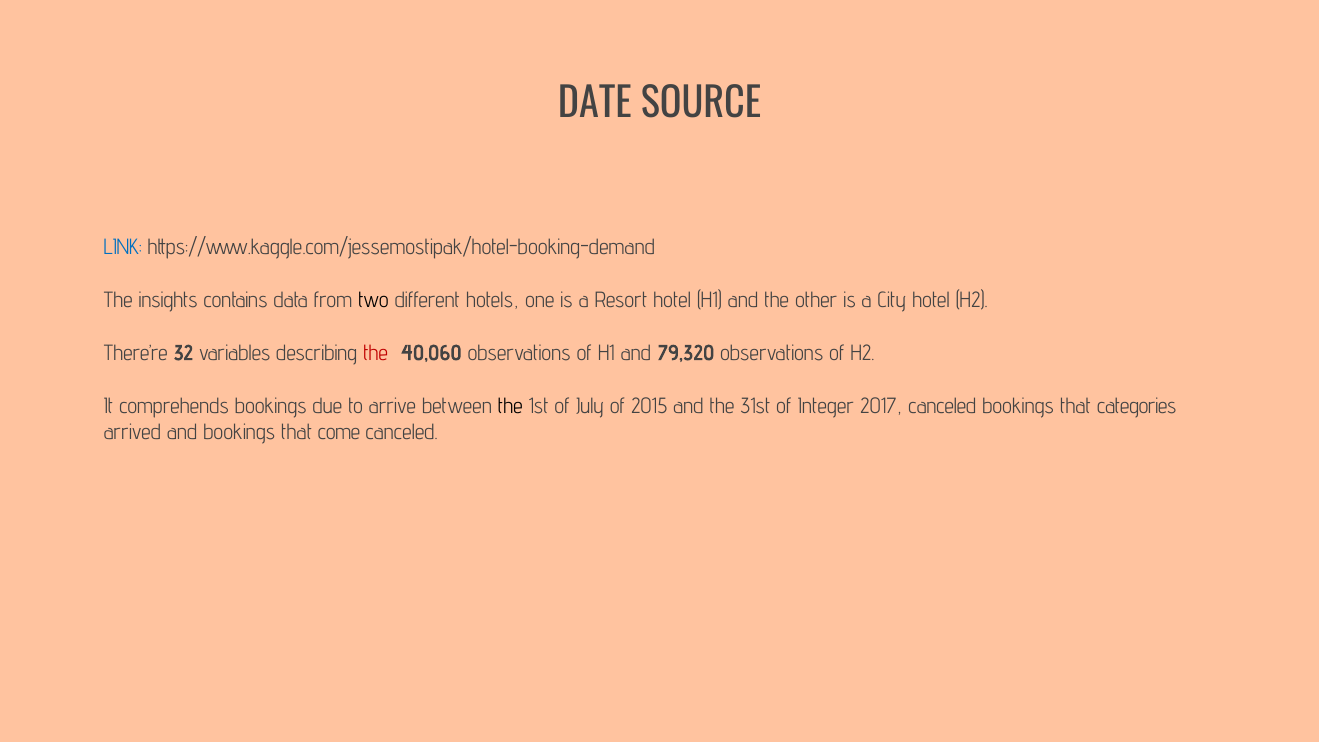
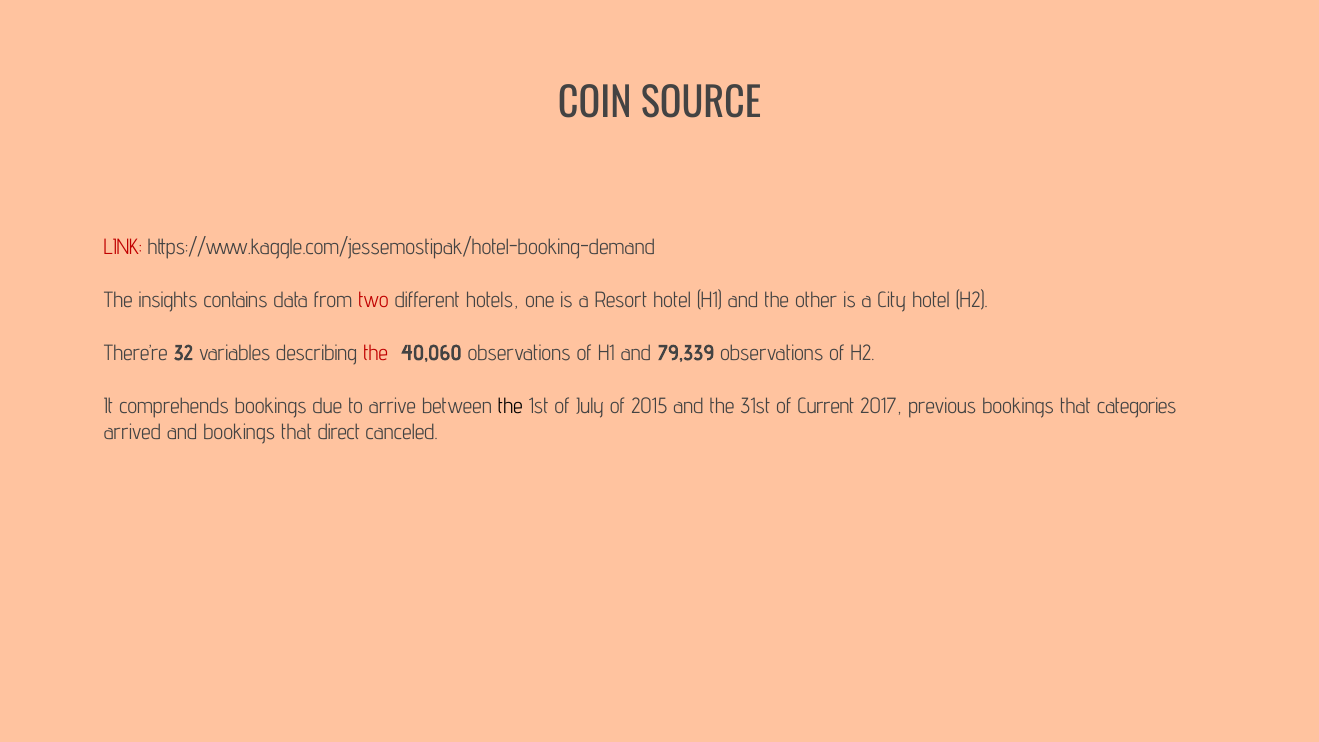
DATE: DATE -> COIN
LINK colour: blue -> red
two colour: black -> red
79,320: 79,320 -> 79,339
Integer: Integer -> Current
2017 canceled: canceled -> previous
come: come -> direct
